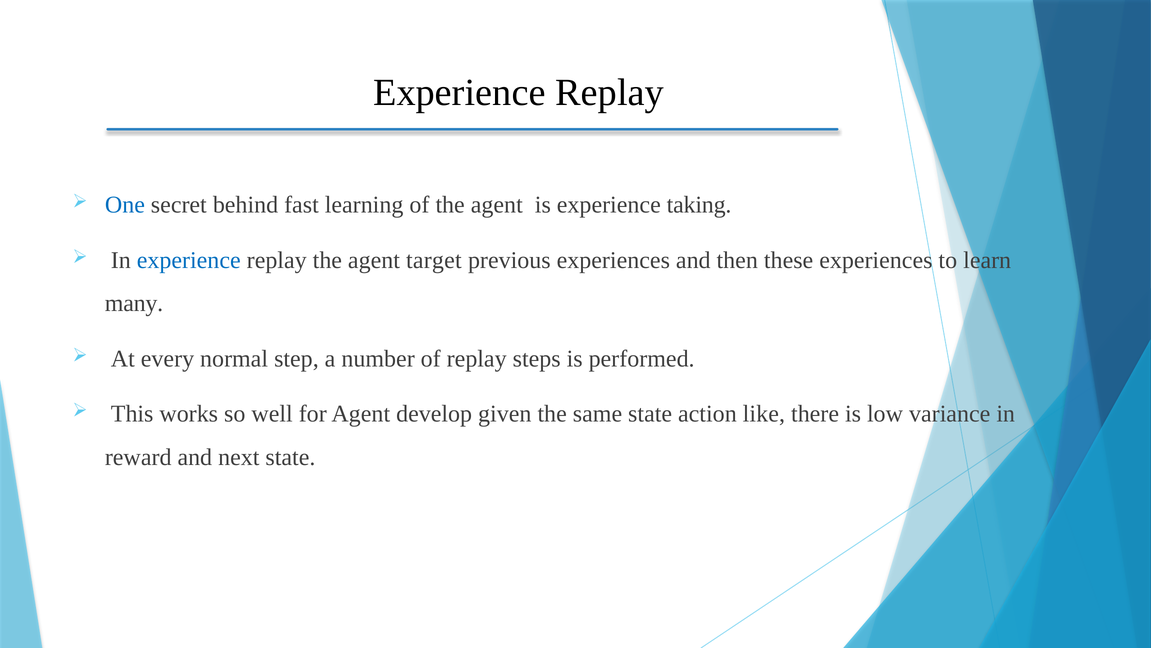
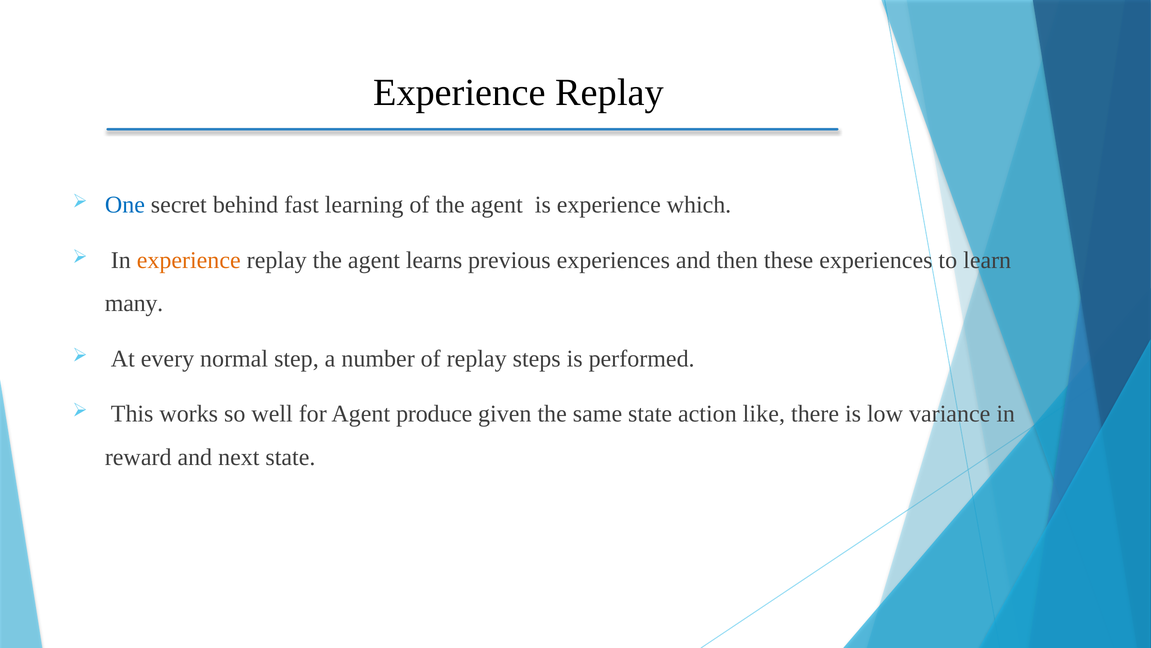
taking: taking -> which
experience at (189, 260) colour: blue -> orange
target: target -> learns
develop: develop -> produce
